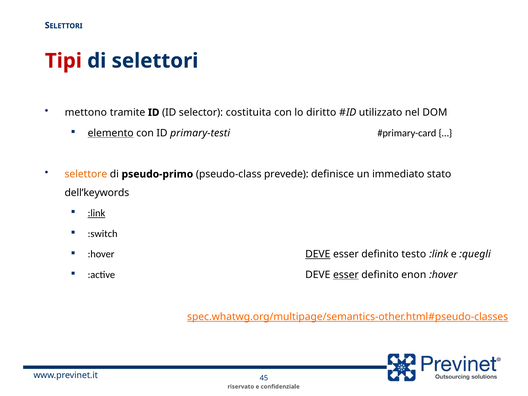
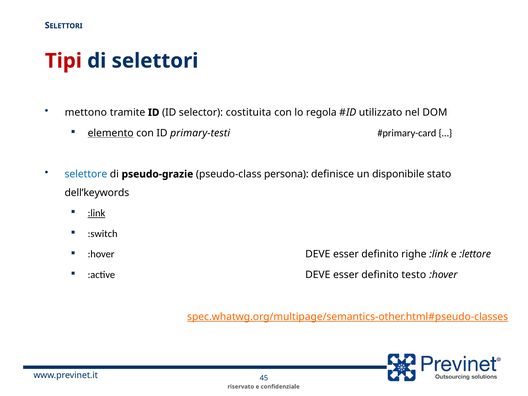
diritto: diritto -> regola
selettore colour: orange -> blue
pseudo-primo: pseudo-primo -> pseudo-grazie
prevede: prevede -> persona
immediato: immediato -> disponibile
DEVE at (318, 254) underline: present -> none
testo: testo -> righe
:quegli: :quegli -> :lettore
esser at (346, 275) underline: present -> none
enon: enon -> testo
